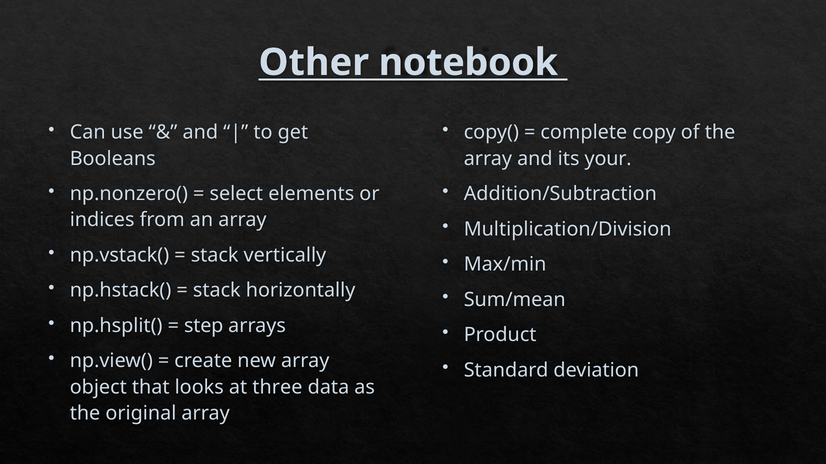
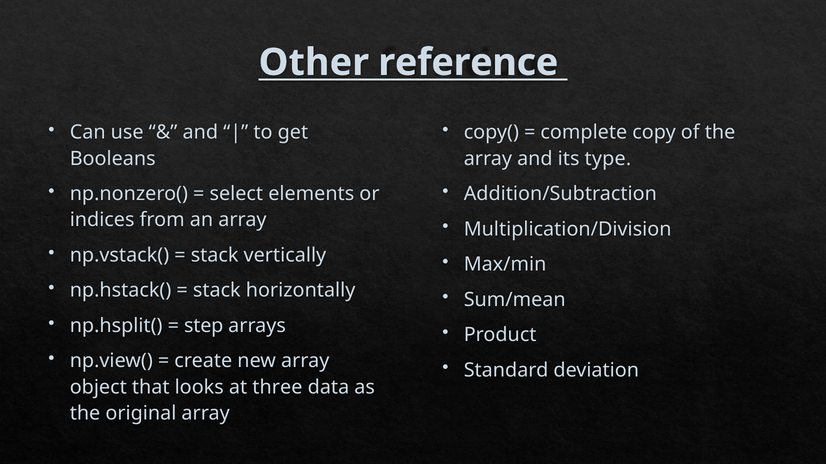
notebook: notebook -> reference
your: your -> type
